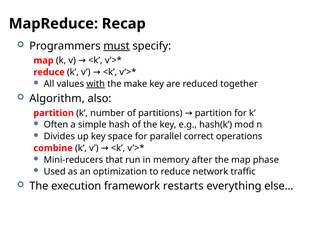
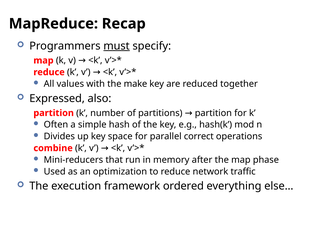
with underline: present -> none
Algorithm: Algorithm -> Expressed
restarts: restarts -> ordered
